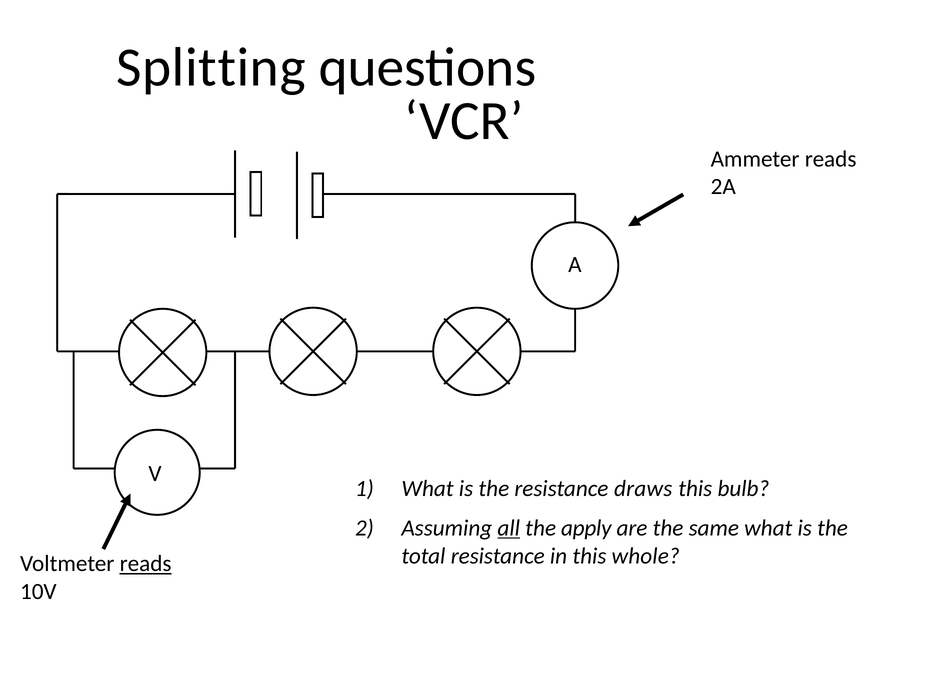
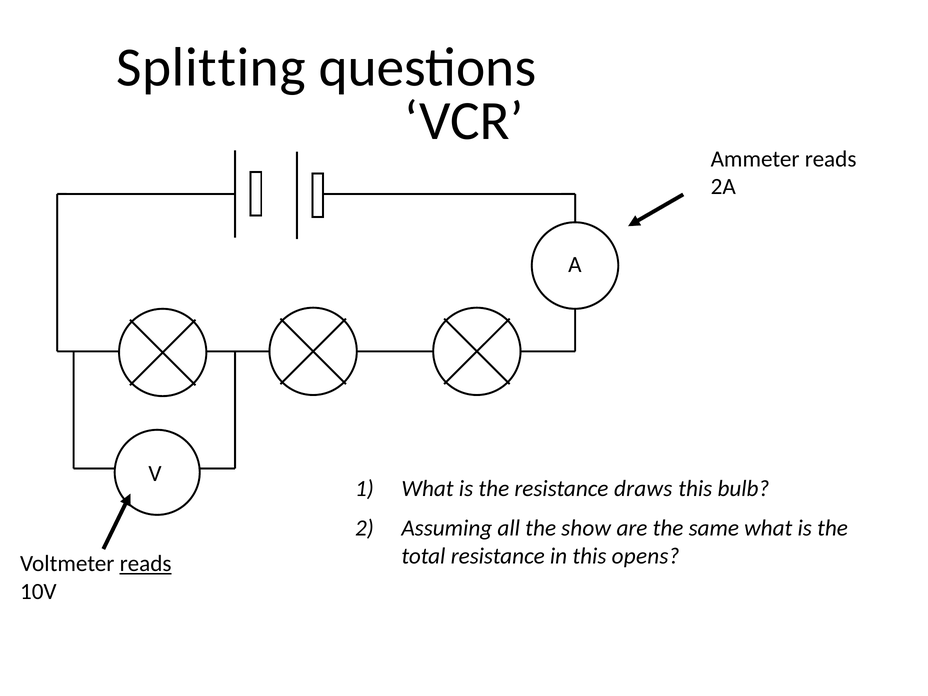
all underline: present -> none
apply: apply -> show
whole: whole -> opens
